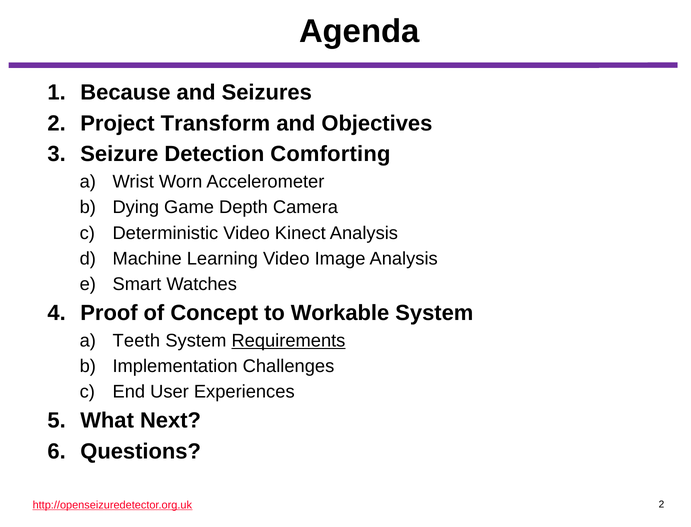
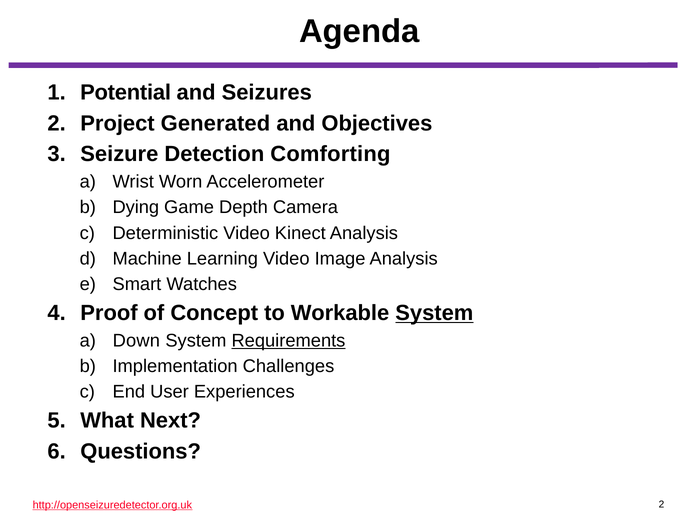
Because: Because -> Potential
Transform: Transform -> Generated
System at (434, 313) underline: none -> present
Teeth: Teeth -> Down
